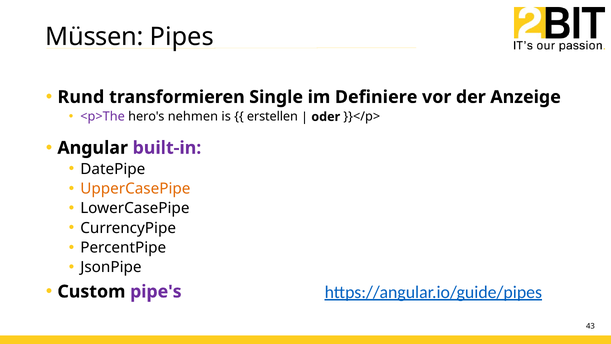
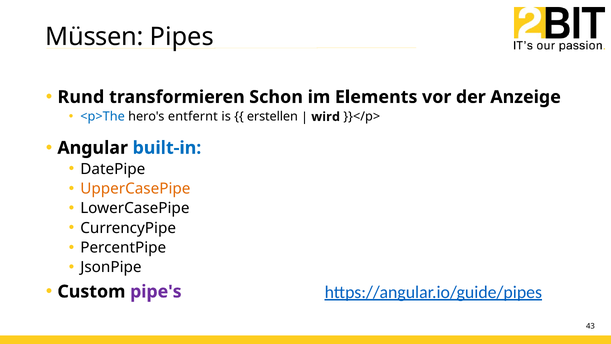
Single: Single -> Schon
Definiere: Definiere -> Elements
<p>The colour: purple -> blue
nehmen: nehmen -> entfernt
oder: oder -> wird
built-in colour: purple -> blue
